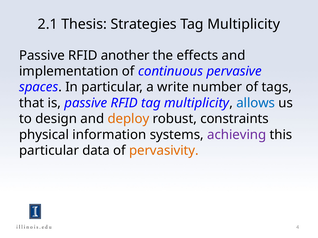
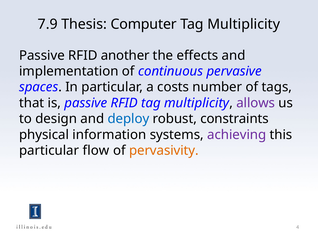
2.1: 2.1 -> 7.9
Strategies: Strategies -> Computer
write: write -> costs
allows colour: blue -> purple
deploy colour: orange -> blue
data: data -> flow
